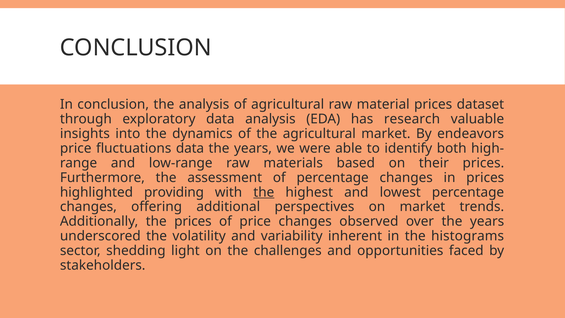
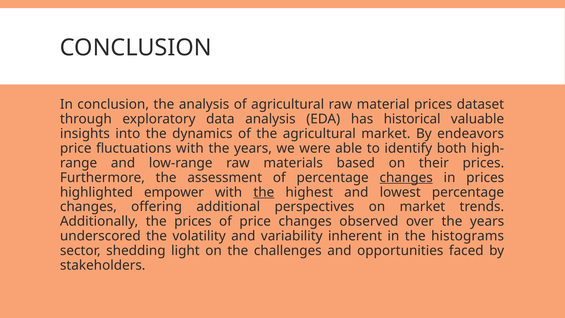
research: research -> historical
fluctuations data: data -> with
changes at (406, 177) underline: none -> present
providing: providing -> empower
